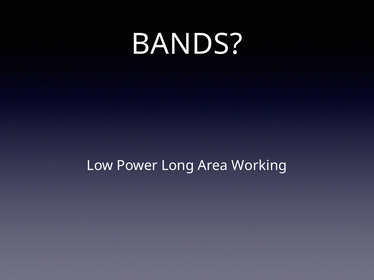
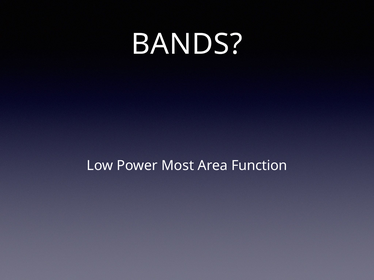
Long: Long -> Most
Working: Working -> Function
